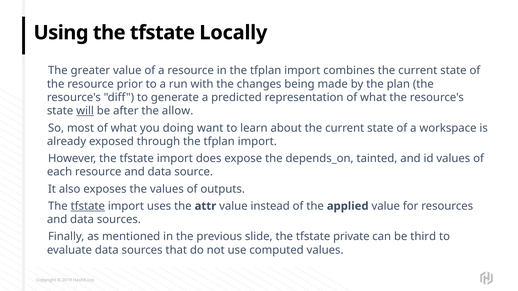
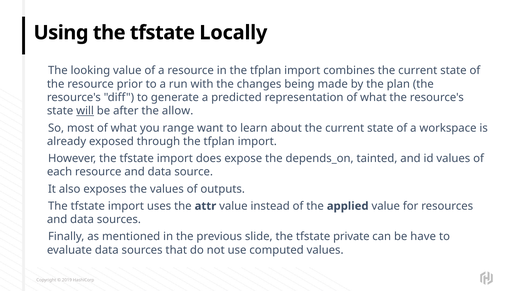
greater: greater -> looking
doing: doing -> range
tfstate at (88, 206) underline: present -> none
third: third -> have
